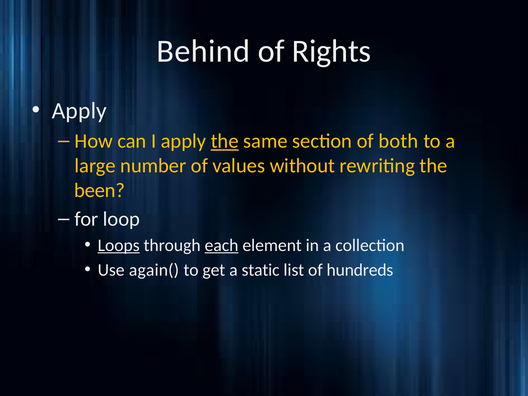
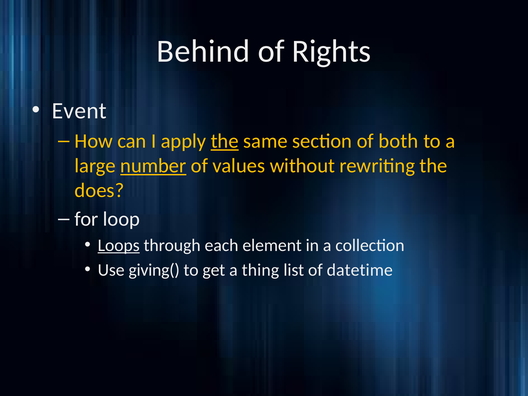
Apply at (79, 111): Apply -> Event
number underline: none -> present
been: been -> does
each underline: present -> none
again(: again( -> giving(
static: static -> thing
hundreds: hundreds -> datetime
